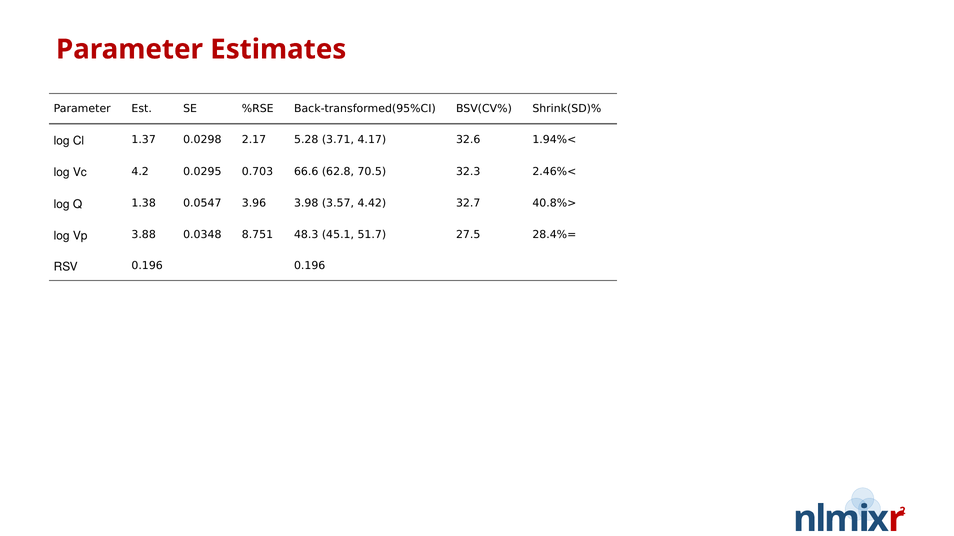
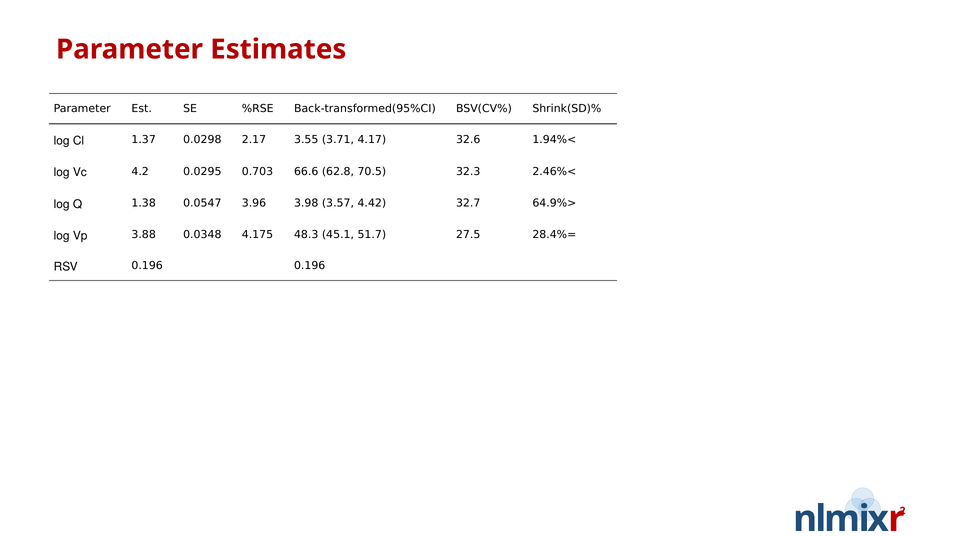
5.28: 5.28 -> 3.55
40.8%>: 40.8%> -> 64.9%>
8.751: 8.751 -> 4.175
